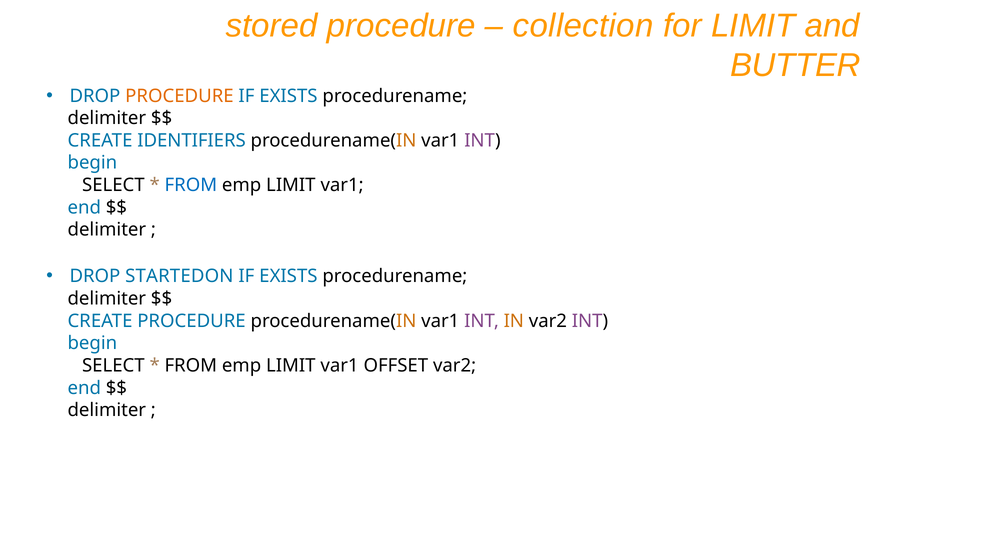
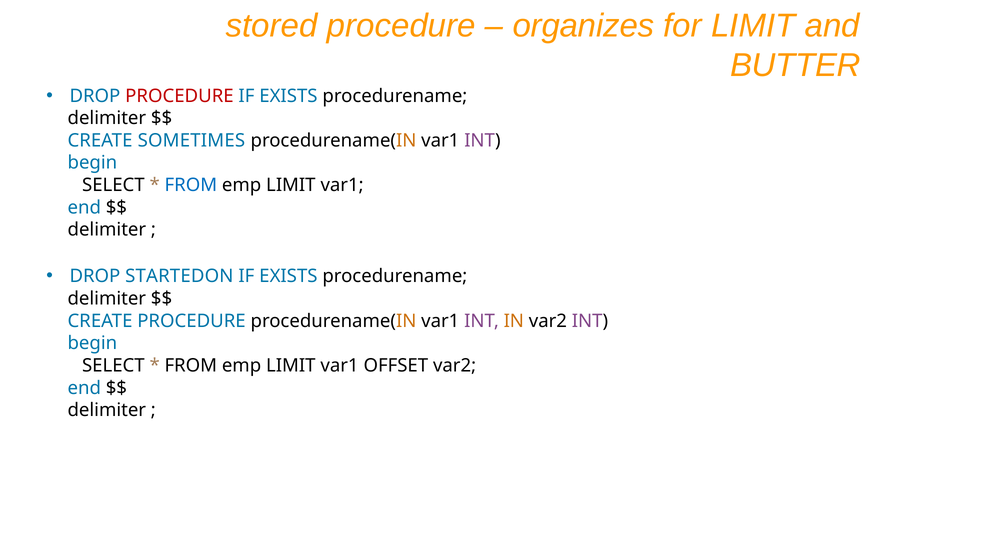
collection: collection -> organizes
PROCEDURE at (179, 96) colour: orange -> red
IDENTIFIERS: IDENTIFIERS -> SOMETIMES
